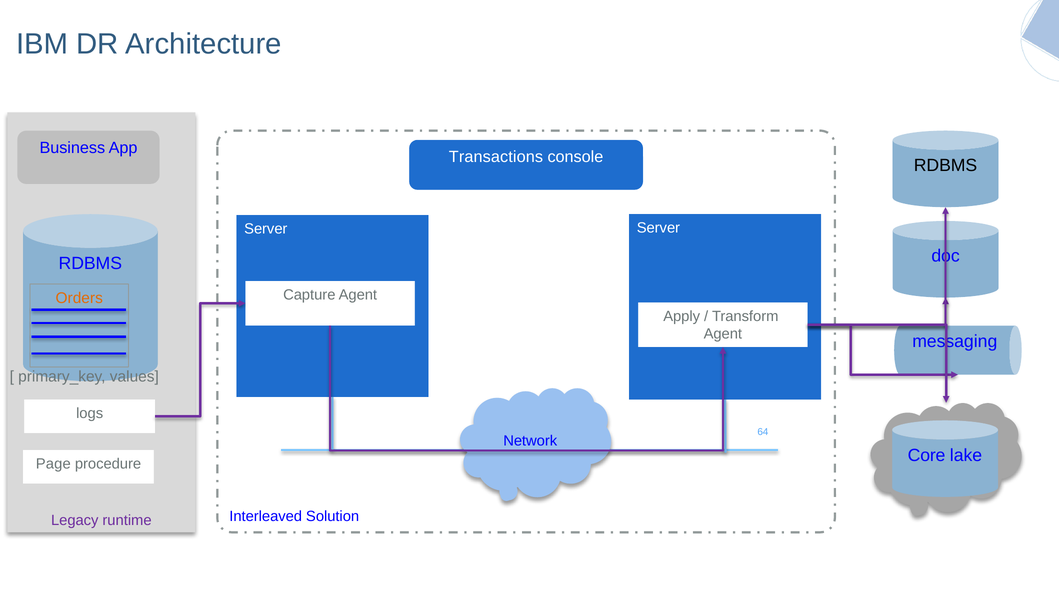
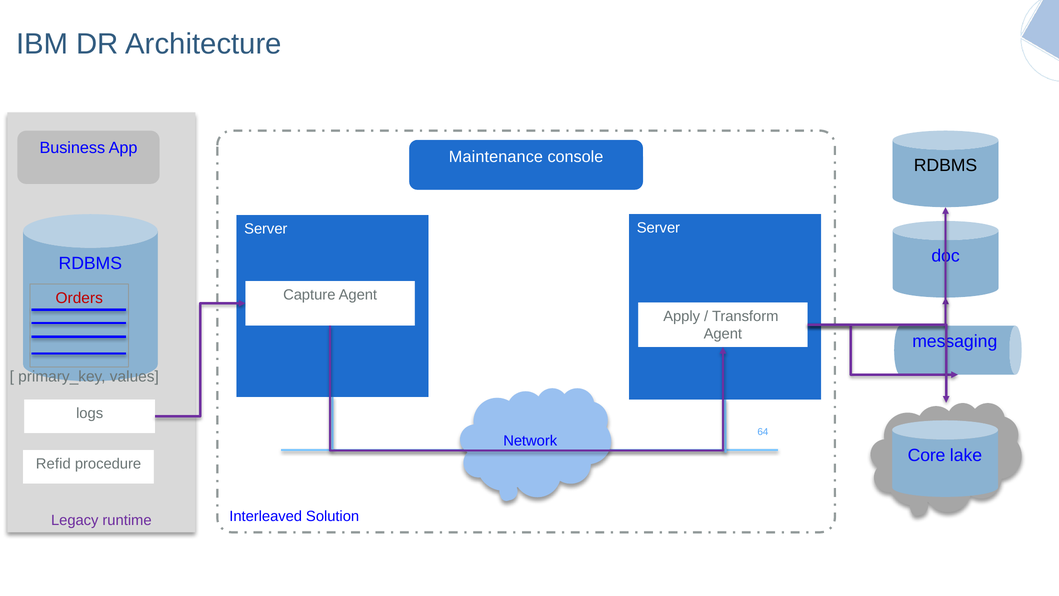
Transactions: Transactions -> Maintenance
Orders colour: orange -> red
Page: Page -> Refid
